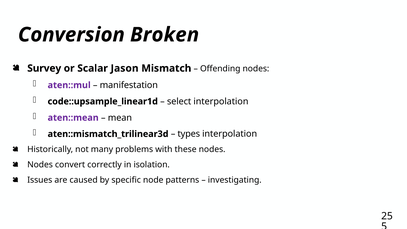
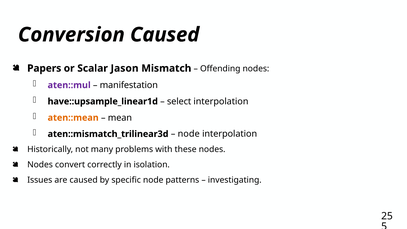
Conversion Broken: Broken -> Caused
Survey: Survey -> Papers
code::upsample_linear1d: code::upsample_linear1d -> have::upsample_linear1d
aten::mean colour: purple -> orange
types at (189, 134): types -> node
